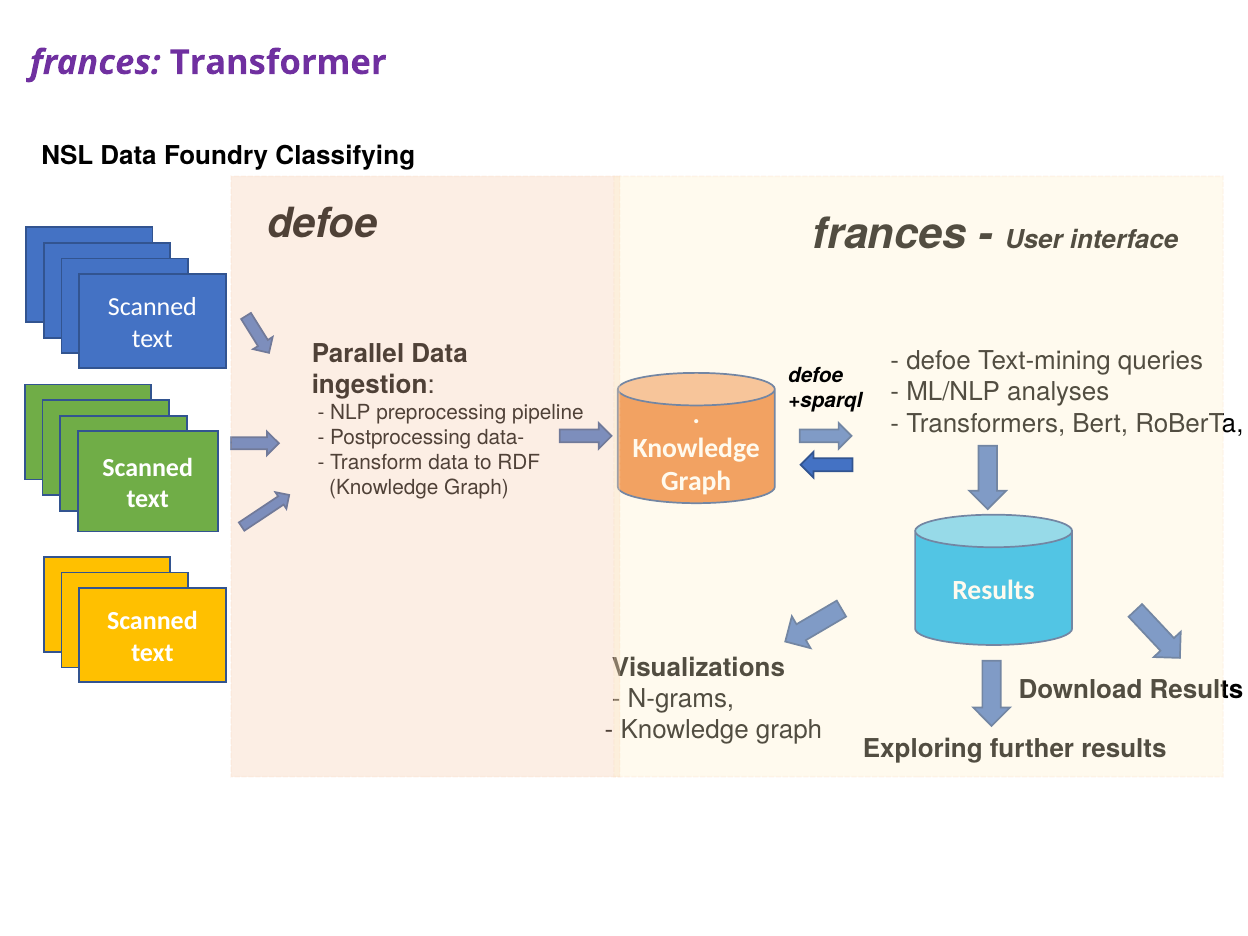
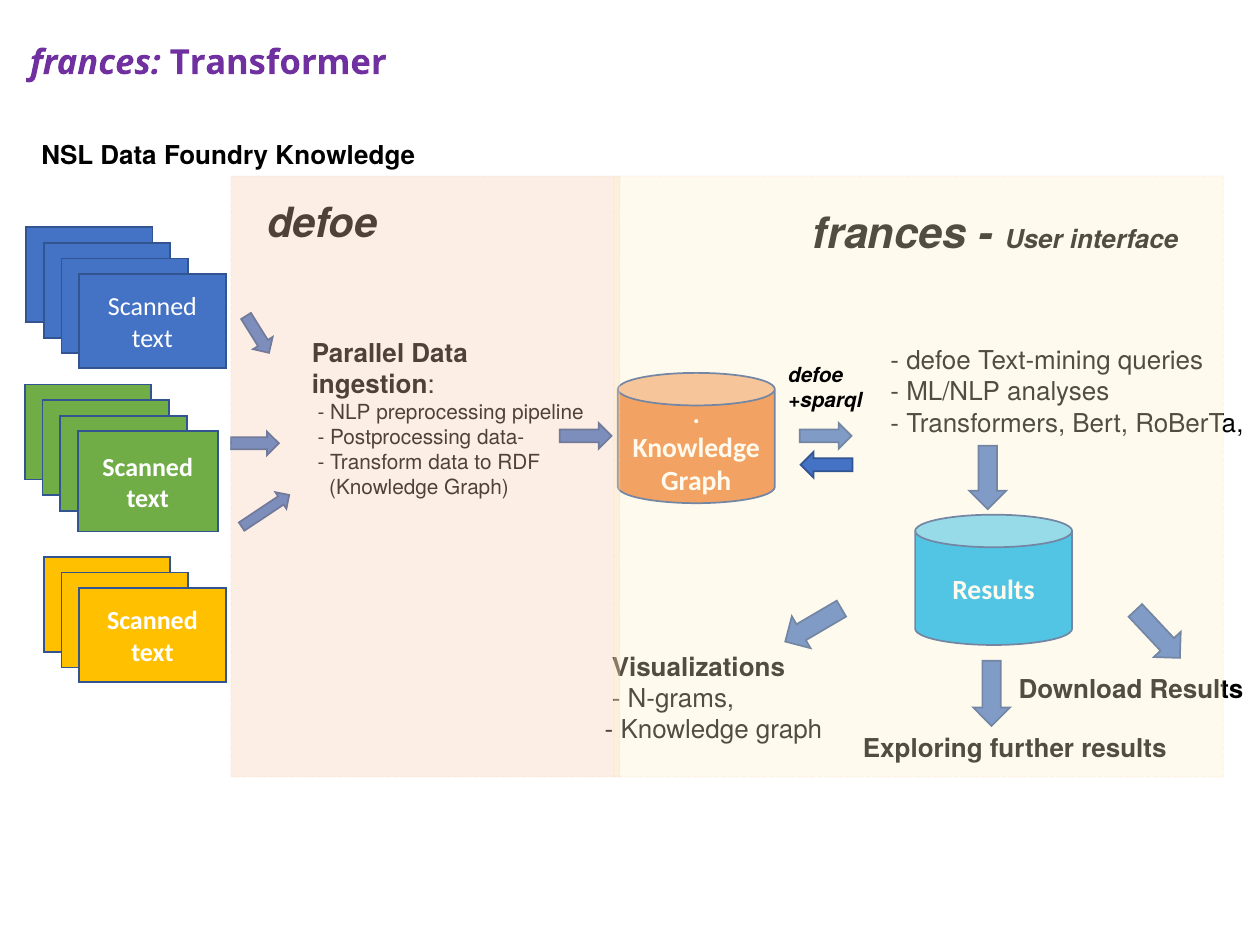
Foundry Classifying: Classifying -> Knowledge
